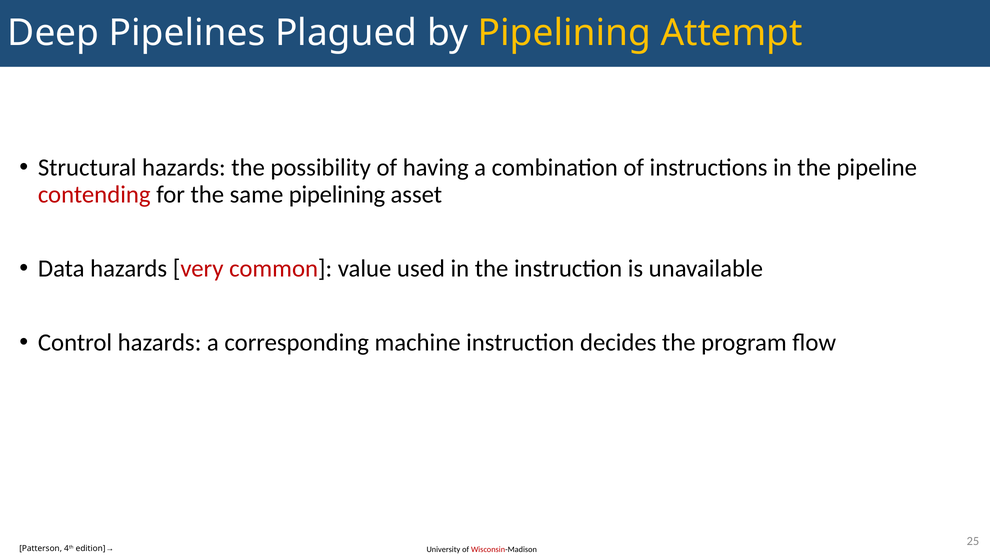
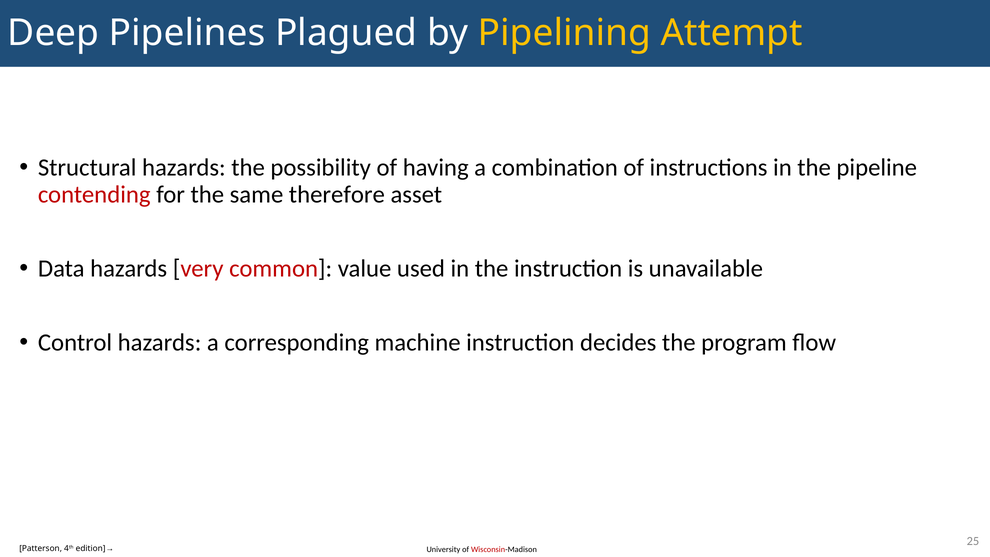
same pipelining: pipelining -> therefore
